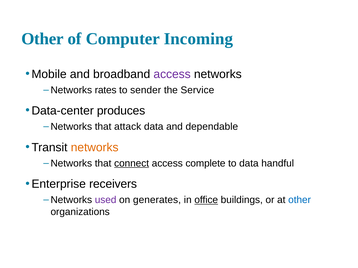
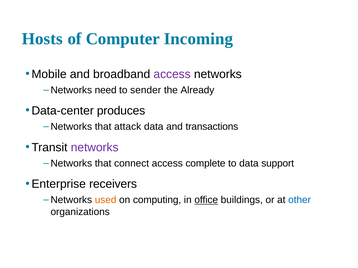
Other at (42, 39): Other -> Hosts
rates: rates -> need
Service: Service -> Already
dependable: dependable -> transactions
networks at (95, 148) colour: orange -> purple
connect underline: present -> none
handful: handful -> support
used colour: purple -> orange
generates: generates -> computing
